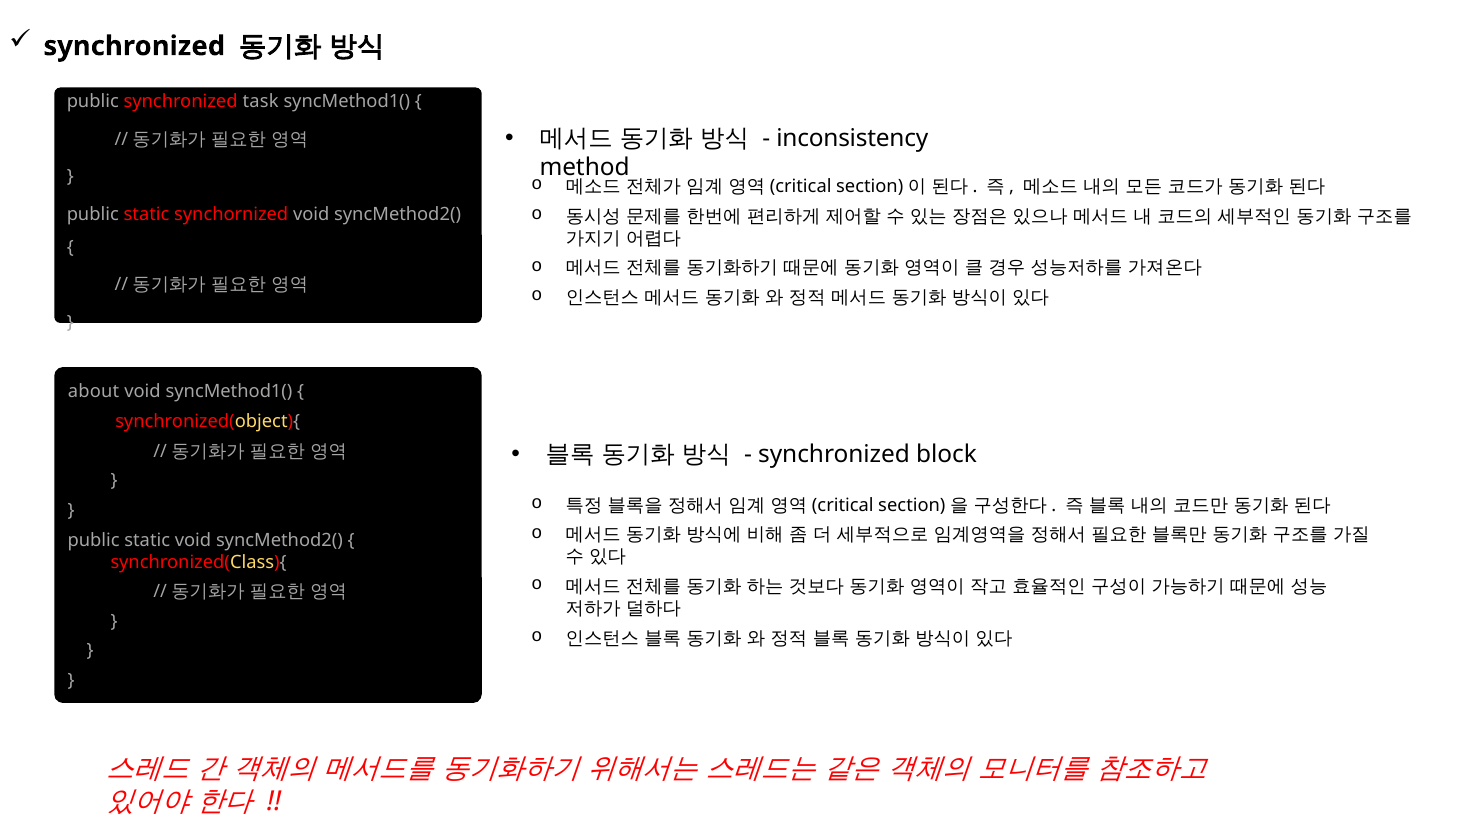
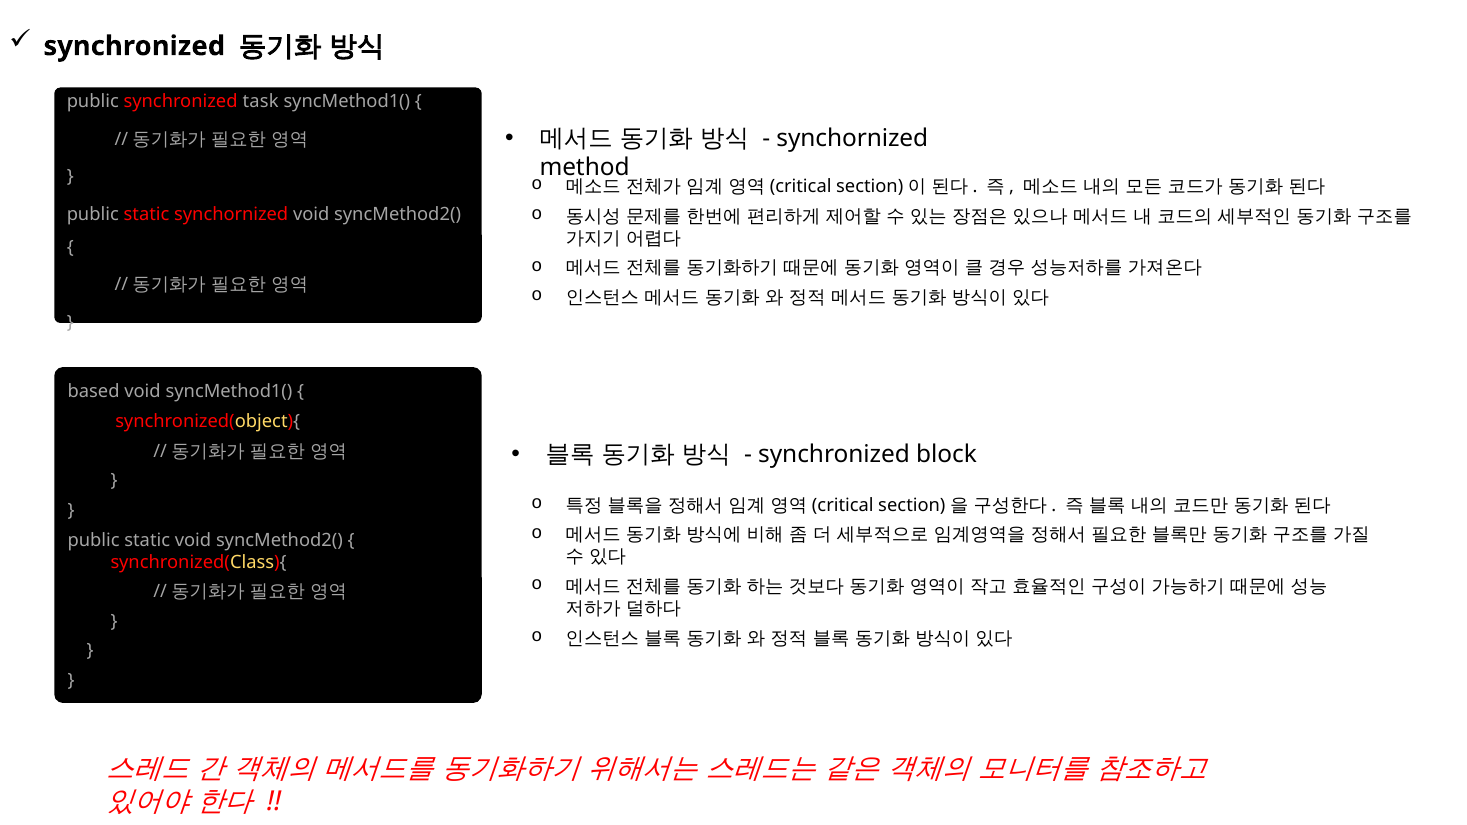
inconsistency at (852, 138): inconsistency -> synchornized
about: about -> based
